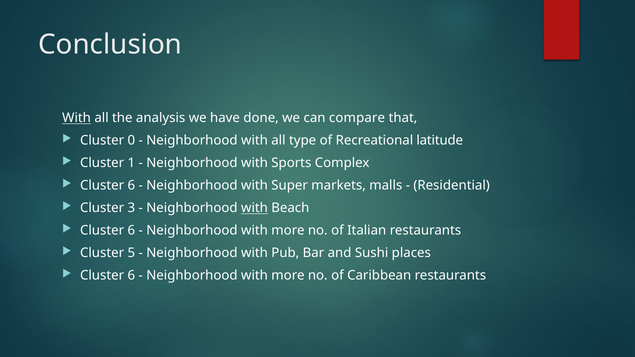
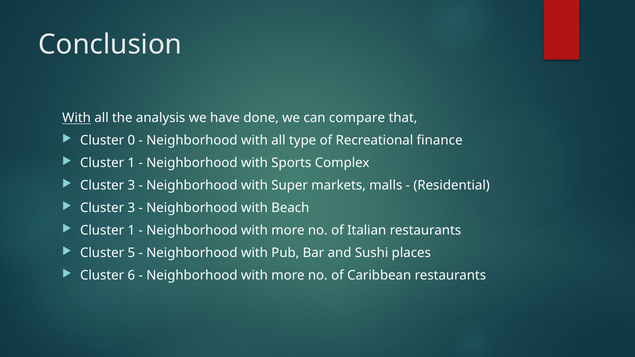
latitude: latitude -> finance
6 at (131, 186): 6 -> 3
with at (254, 208) underline: present -> none
6 at (131, 231): 6 -> 1
